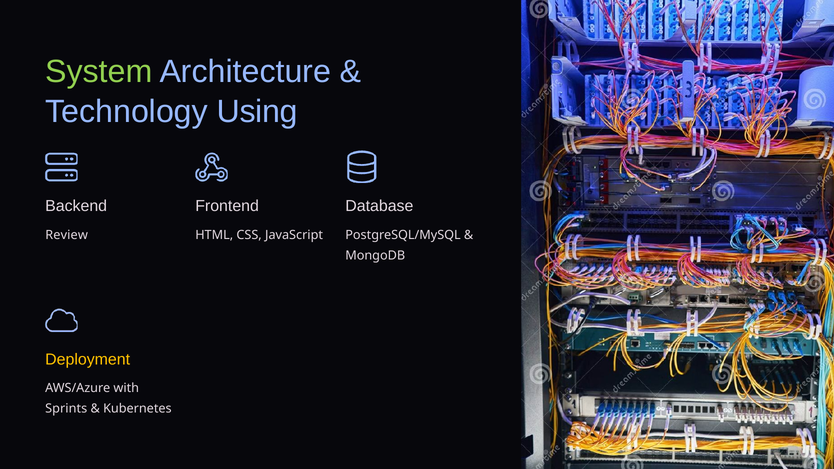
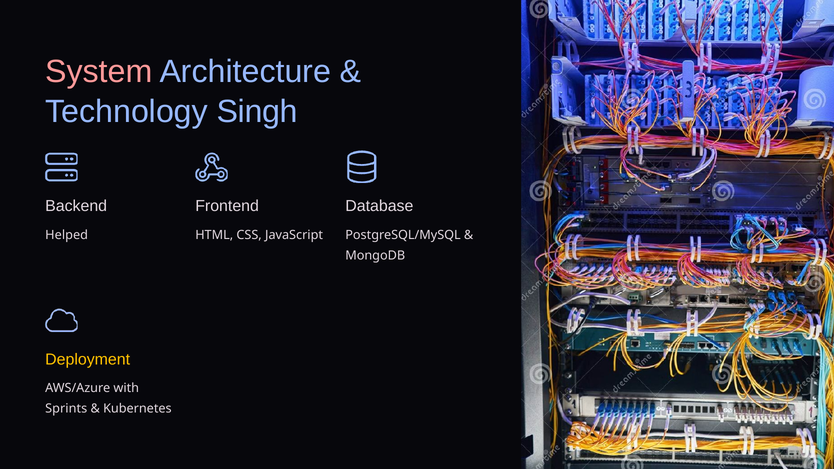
System colour: light green -> pink
Using: Using -> Singh
Review: Review -> Helped
